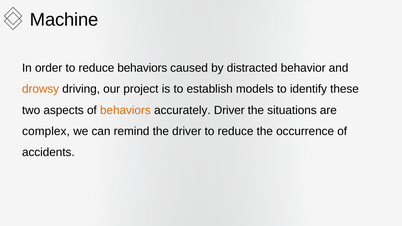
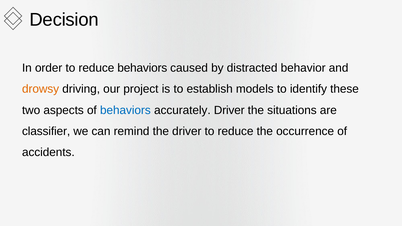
Machine: Machine -> Decision
behaviors at (125, 110) colour: orange -> blue
complex: complex -> classifier
